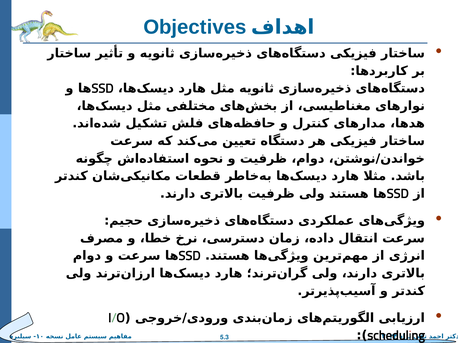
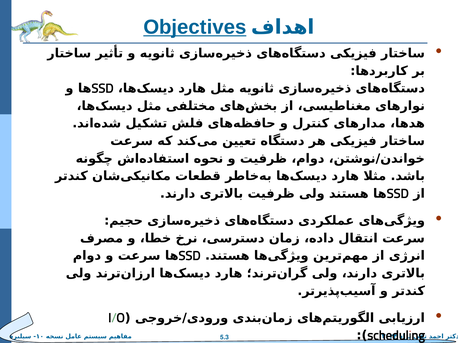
Objectives underline: none -> present
